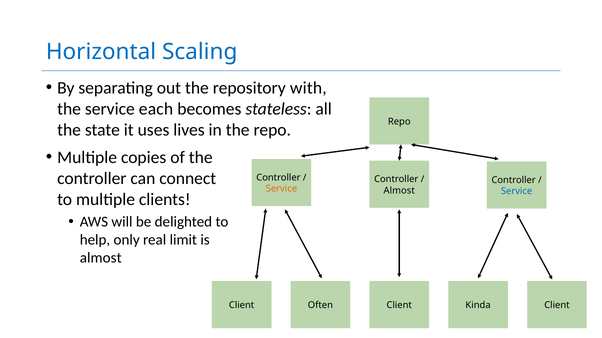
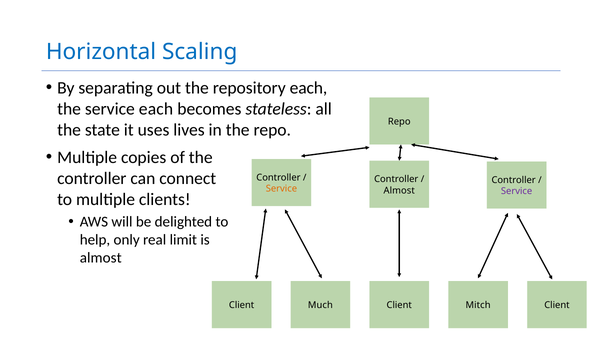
repository with: with -> each
Service at (517, 192) colour: blue -> purple
Often: Often -> Much
Kinda: Kinda -> Mitch
